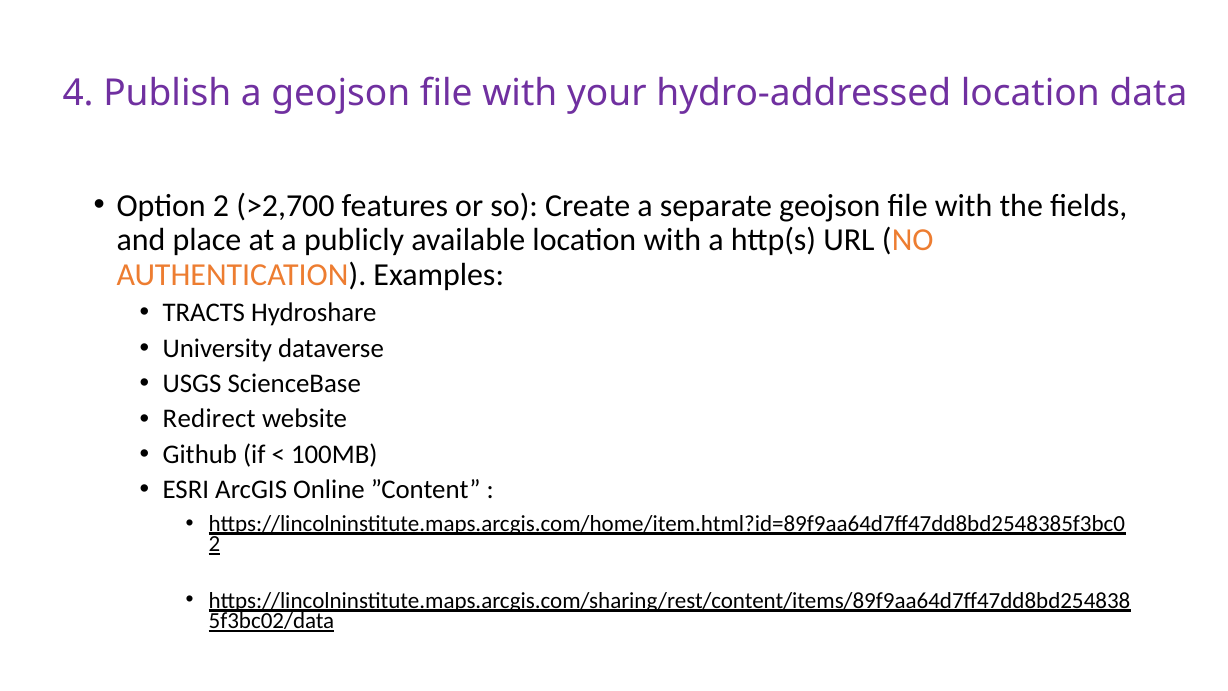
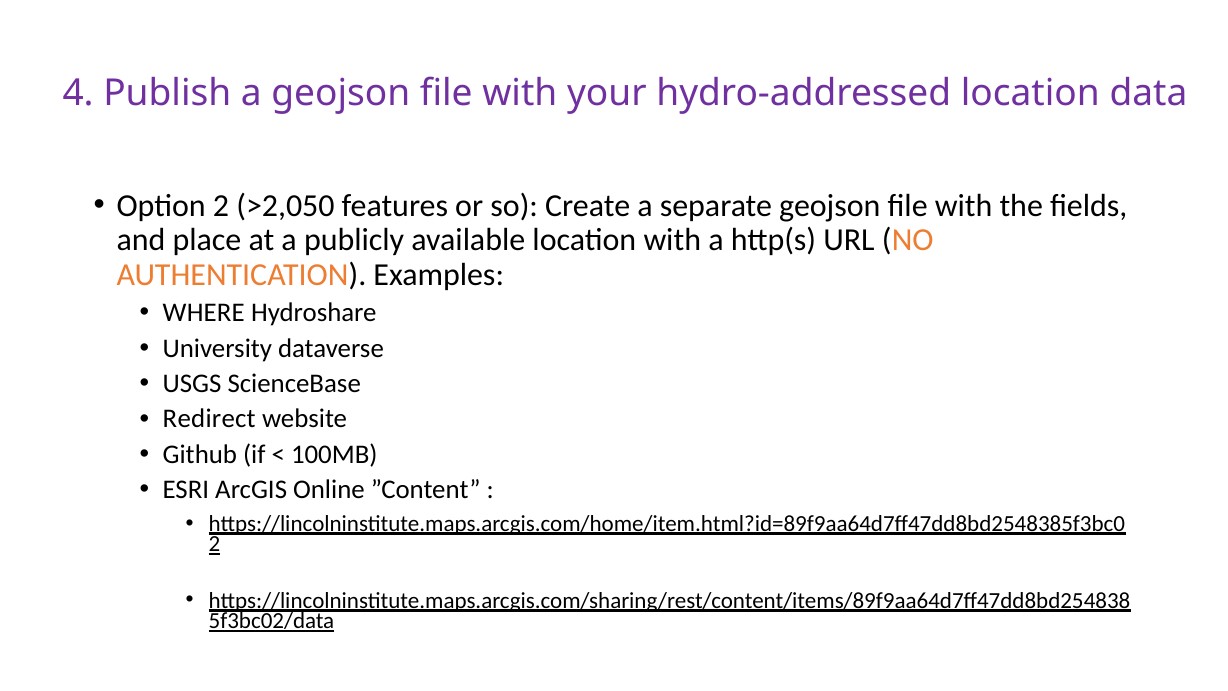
>2,700: >2,700 -> >2,050
TRACTS: TRACTS -> WHERE
